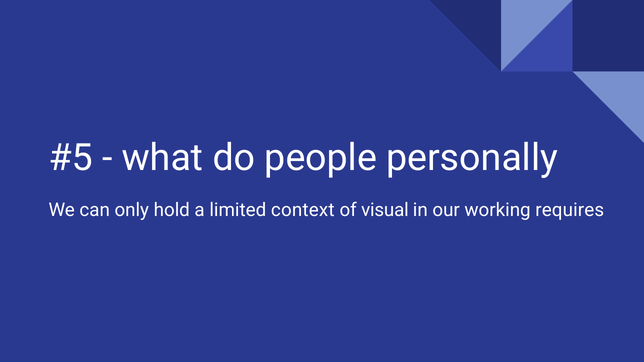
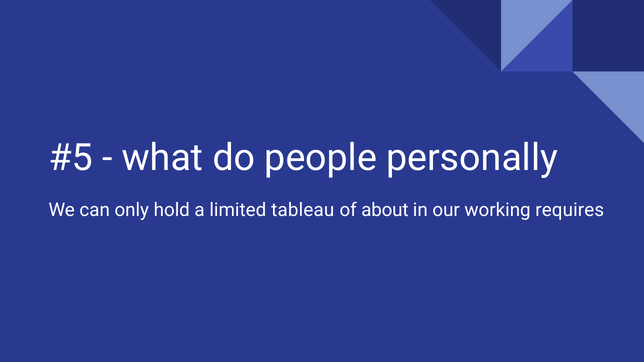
context: context -> tableau
visual: visual -> about
